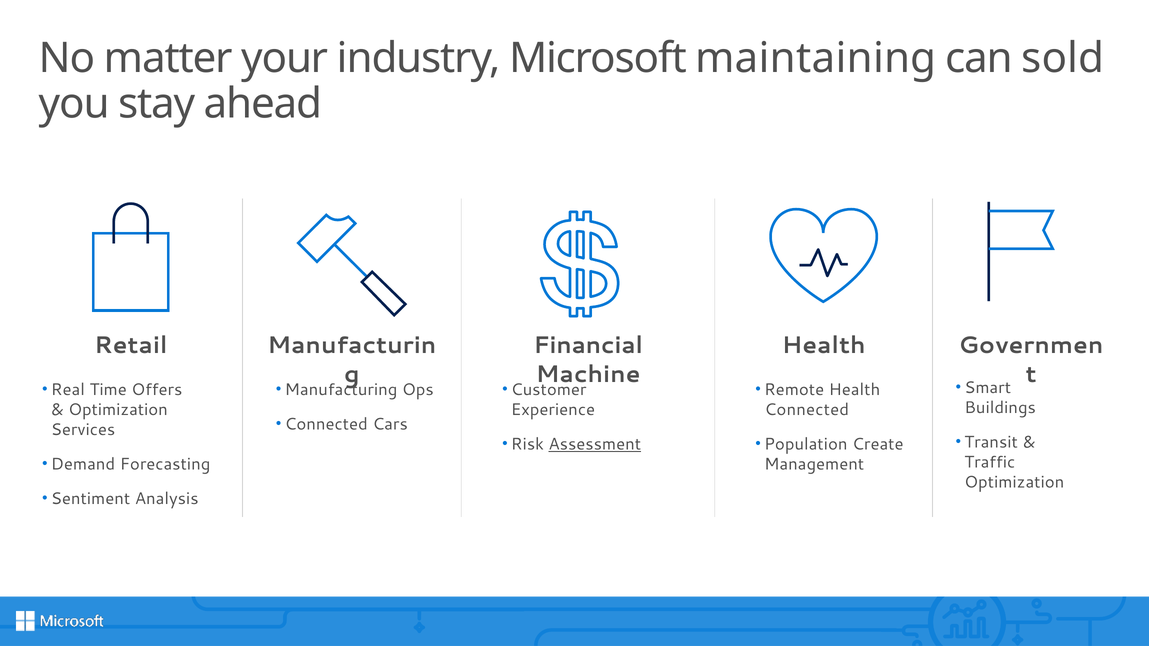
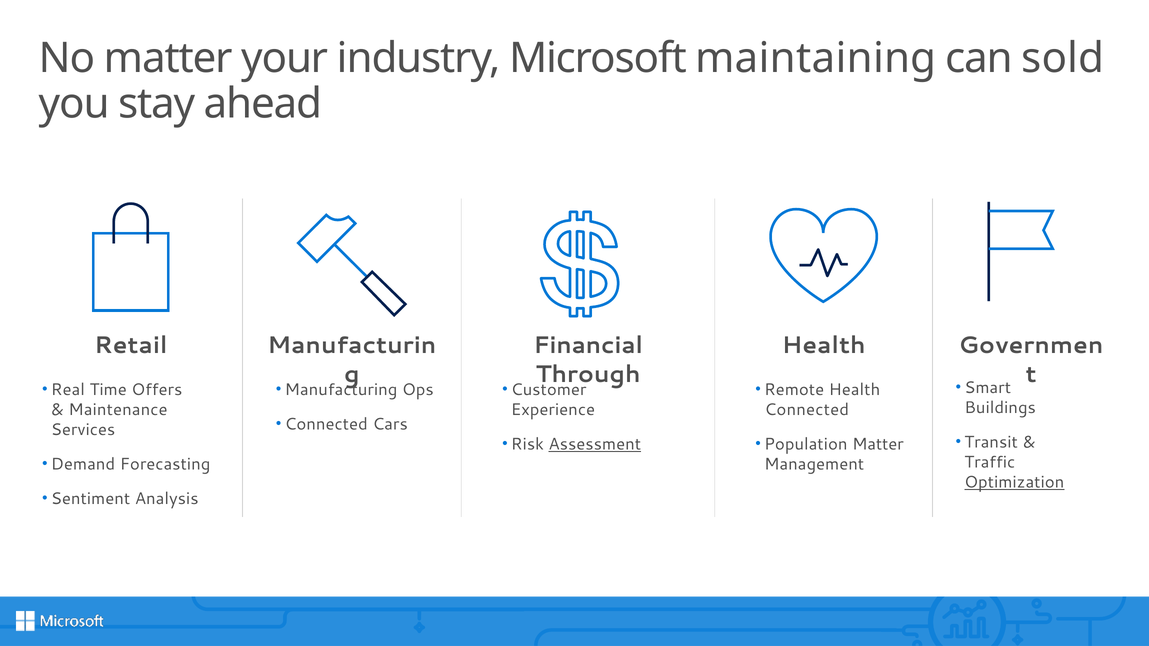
Machine: Machine -> Through
Optimization at (118, 410): Optimization -> Maintenance
Population Create: Create -> Matter
Optimization at (1014, 482) underline: none -> present
